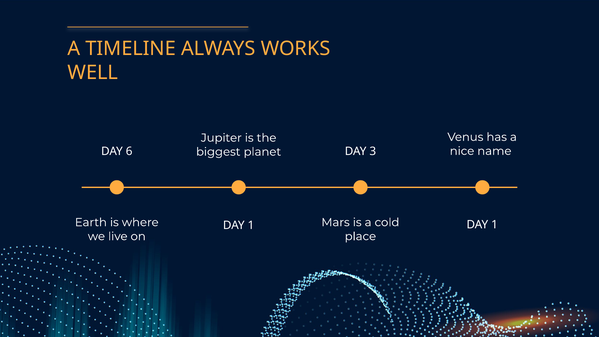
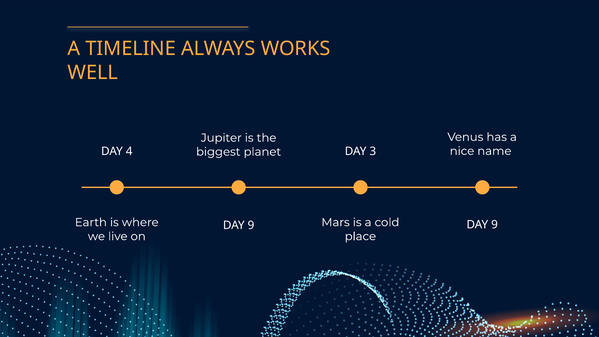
6: 6 -> 4
1 at (495, 225): 1 -> 9
1 at (251, 225): 1 -> 9
